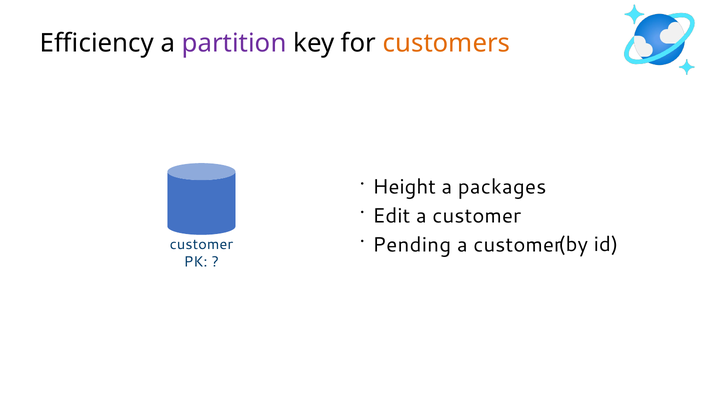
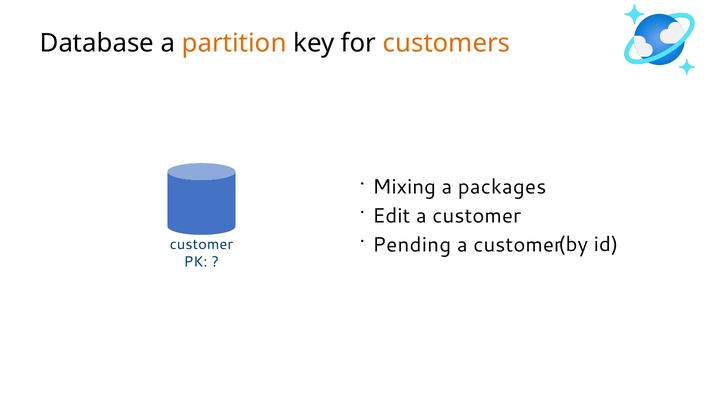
Efficiency: Efficiency -> Database
partition colour: purple -> orange
Height: Height -> Mixing
